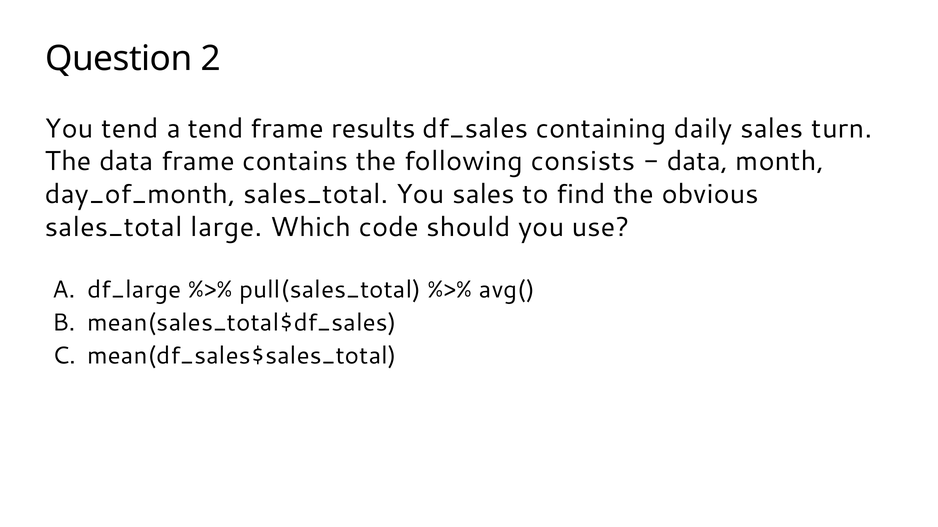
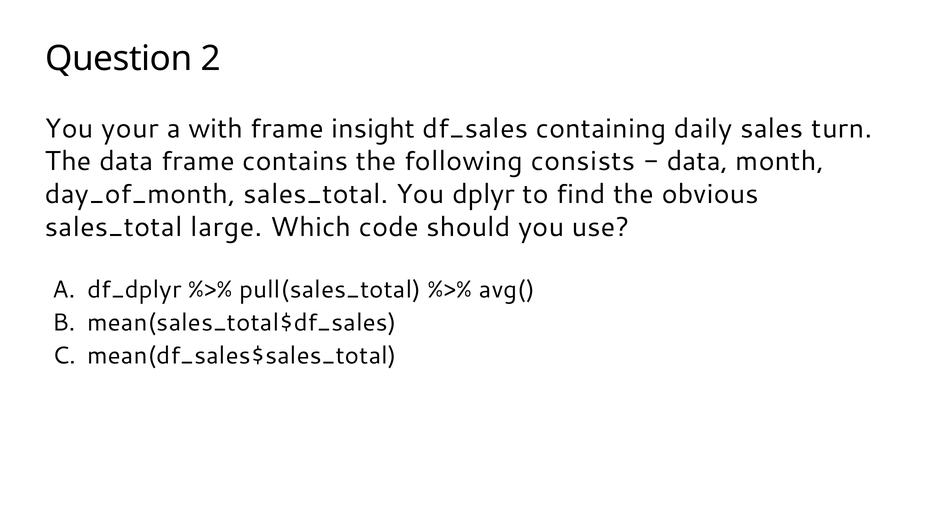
You tend: tend -> your
a tend: tend -> with
results: results -> insight
You sales: sales -> dplyr
df_large: df_large -> df_dplyr
